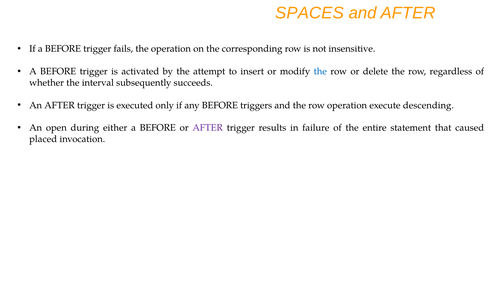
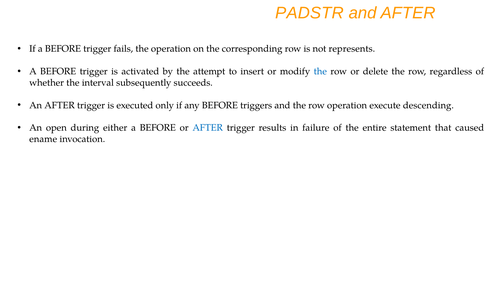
SPACES: SPACES -> PADSTR
insensitive: insensitive -> represents
AFTER at (208, 128) colour: purple -> blue
placed: placed -> ename
